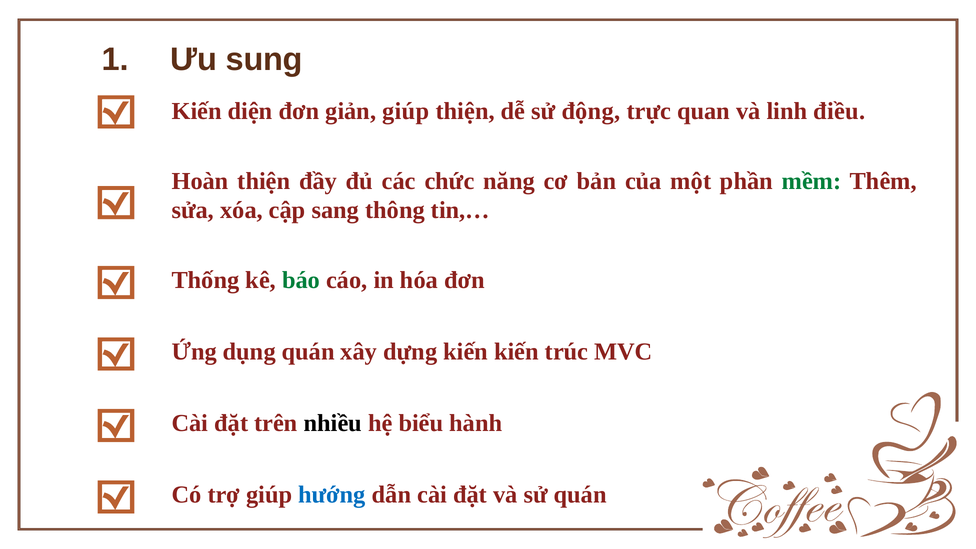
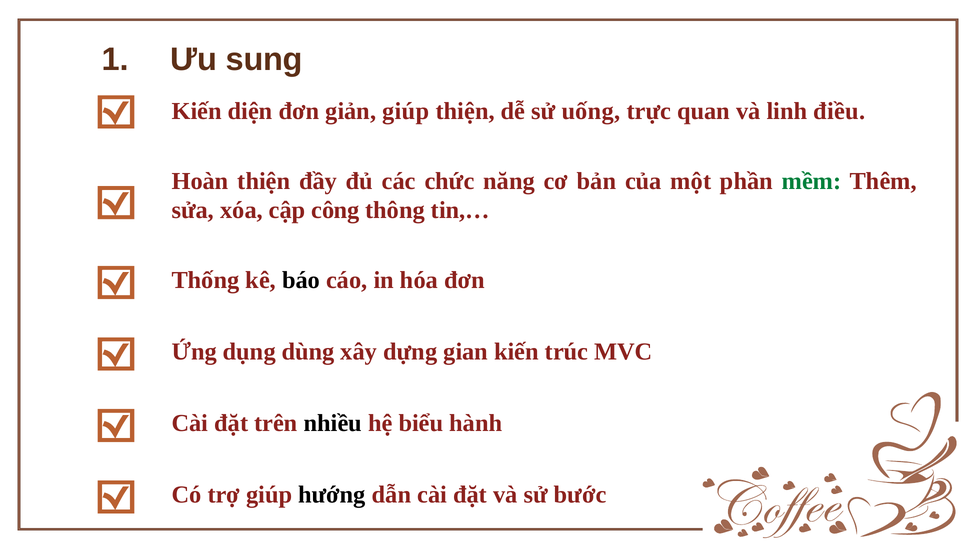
động: động -> uống
sang: sang -> công
báo colour: green -> black
dụng quán: quán -> dùng
dựng kiến: kiến -> gian
hướng colour: blue -> black
sử quán: quán -> bước
